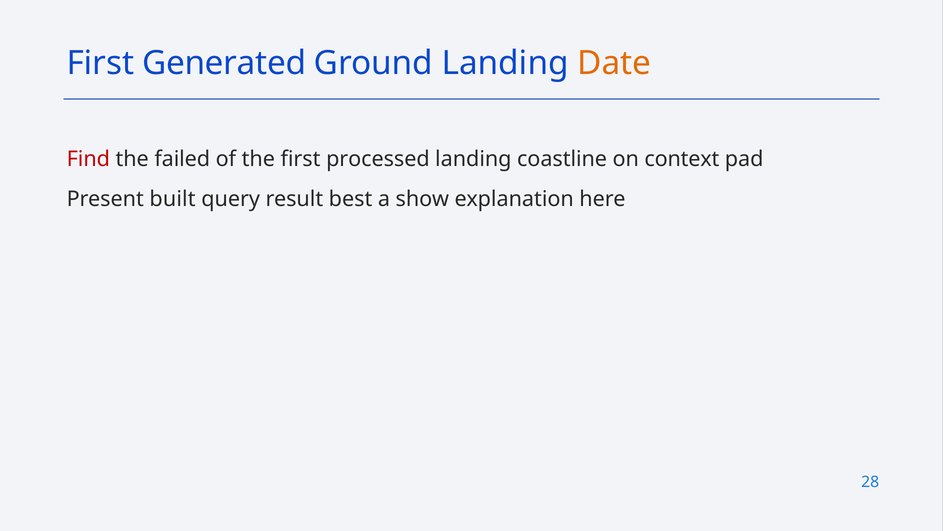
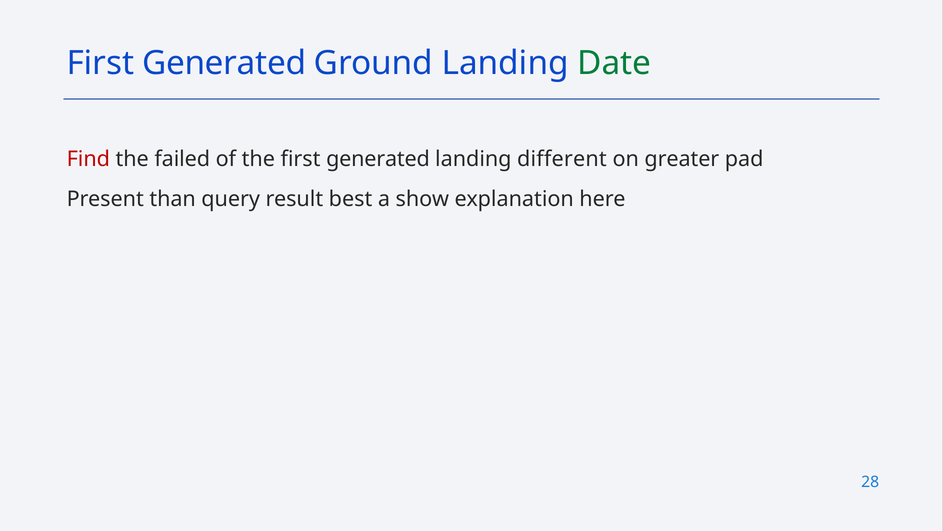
Date colour: orange -> green
the first processed: processed -> generated
coastline: coastline -> different
context: context -> greater
built: built -> than
